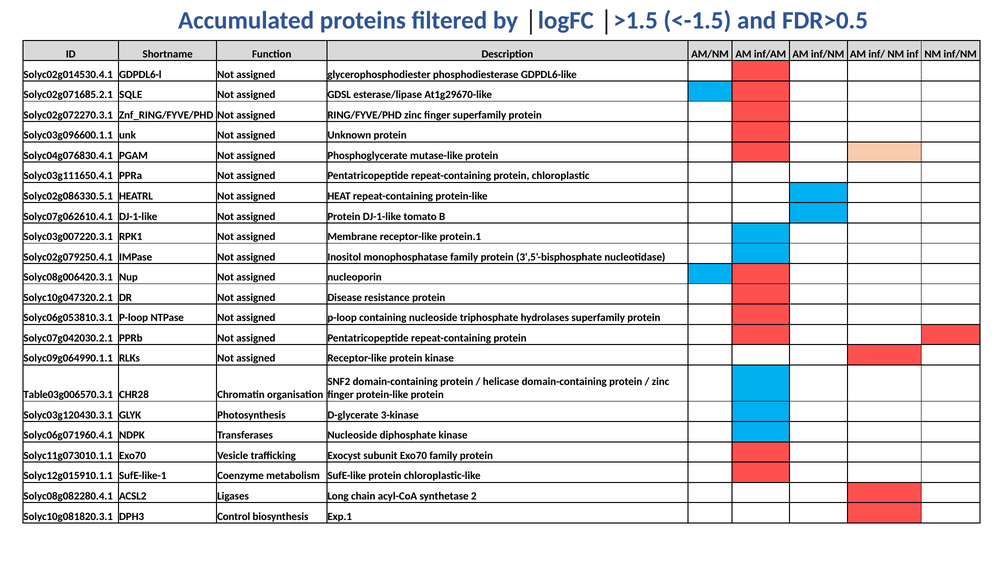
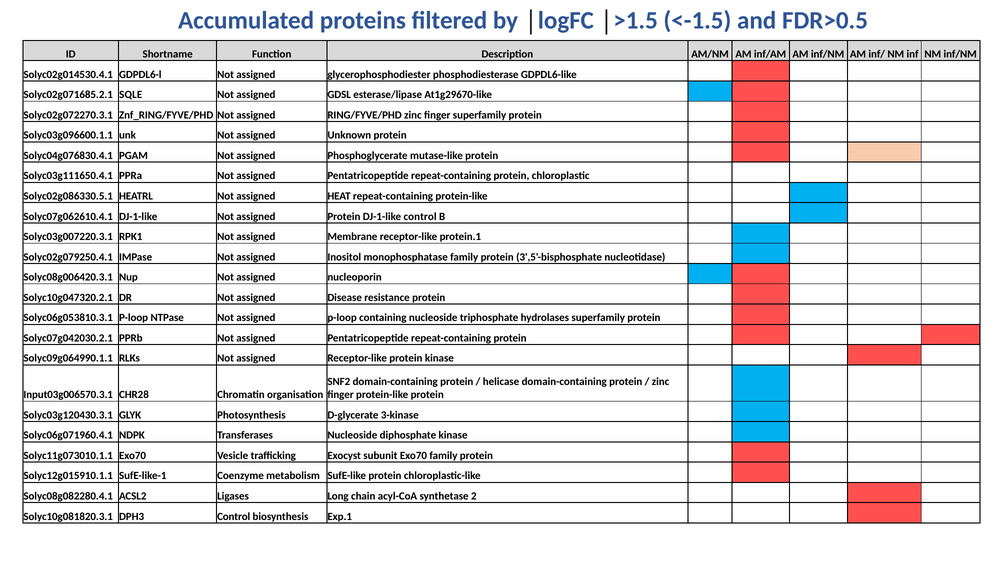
DJ-1-like tomato: tomato -> control
Table03g006570.3.1: Table03g006570.3.1 -> Input03g006570.3.1
